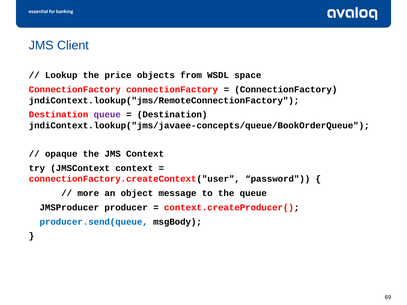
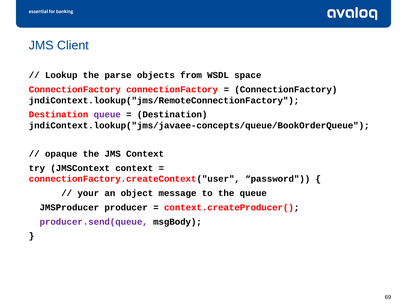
price: price -> parse
more: more -> your
producer.send(queue colour: blue -> purple
